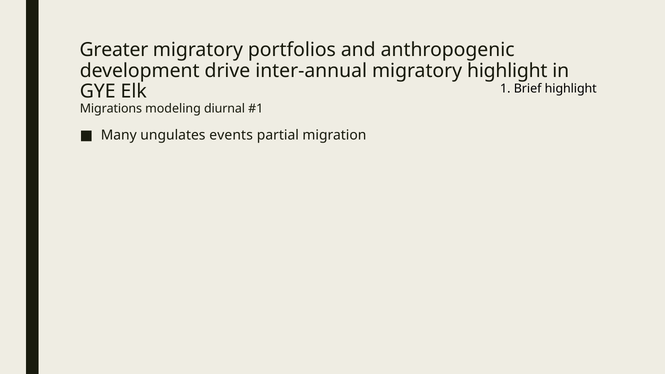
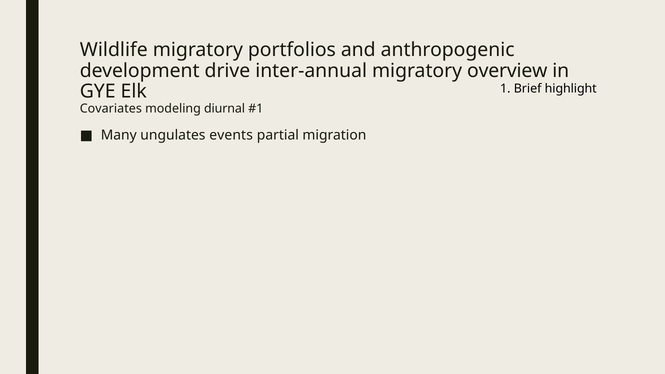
Greater: Greater -> Wildlife
migratory highlight: highlight -> overview
Migrations: Migrations -> Covariates
